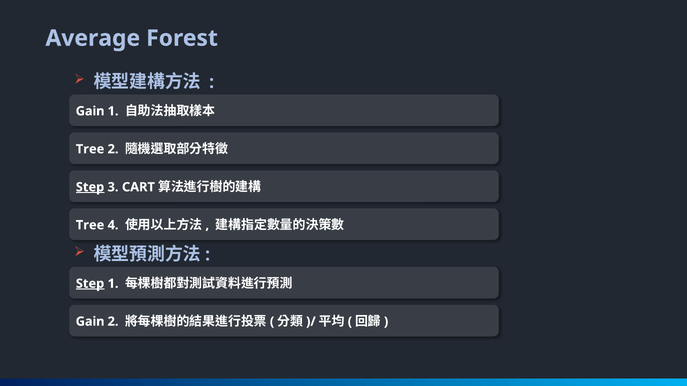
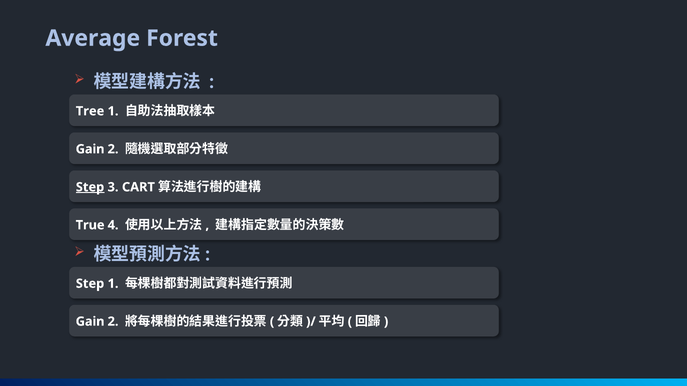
Gain at (90, 111): Gain -> Tree
Tree at (90, 149): Tree -> Gain
Tree at (90, 225): Tree -> True
Step at (90, 284) underline: present -> none
